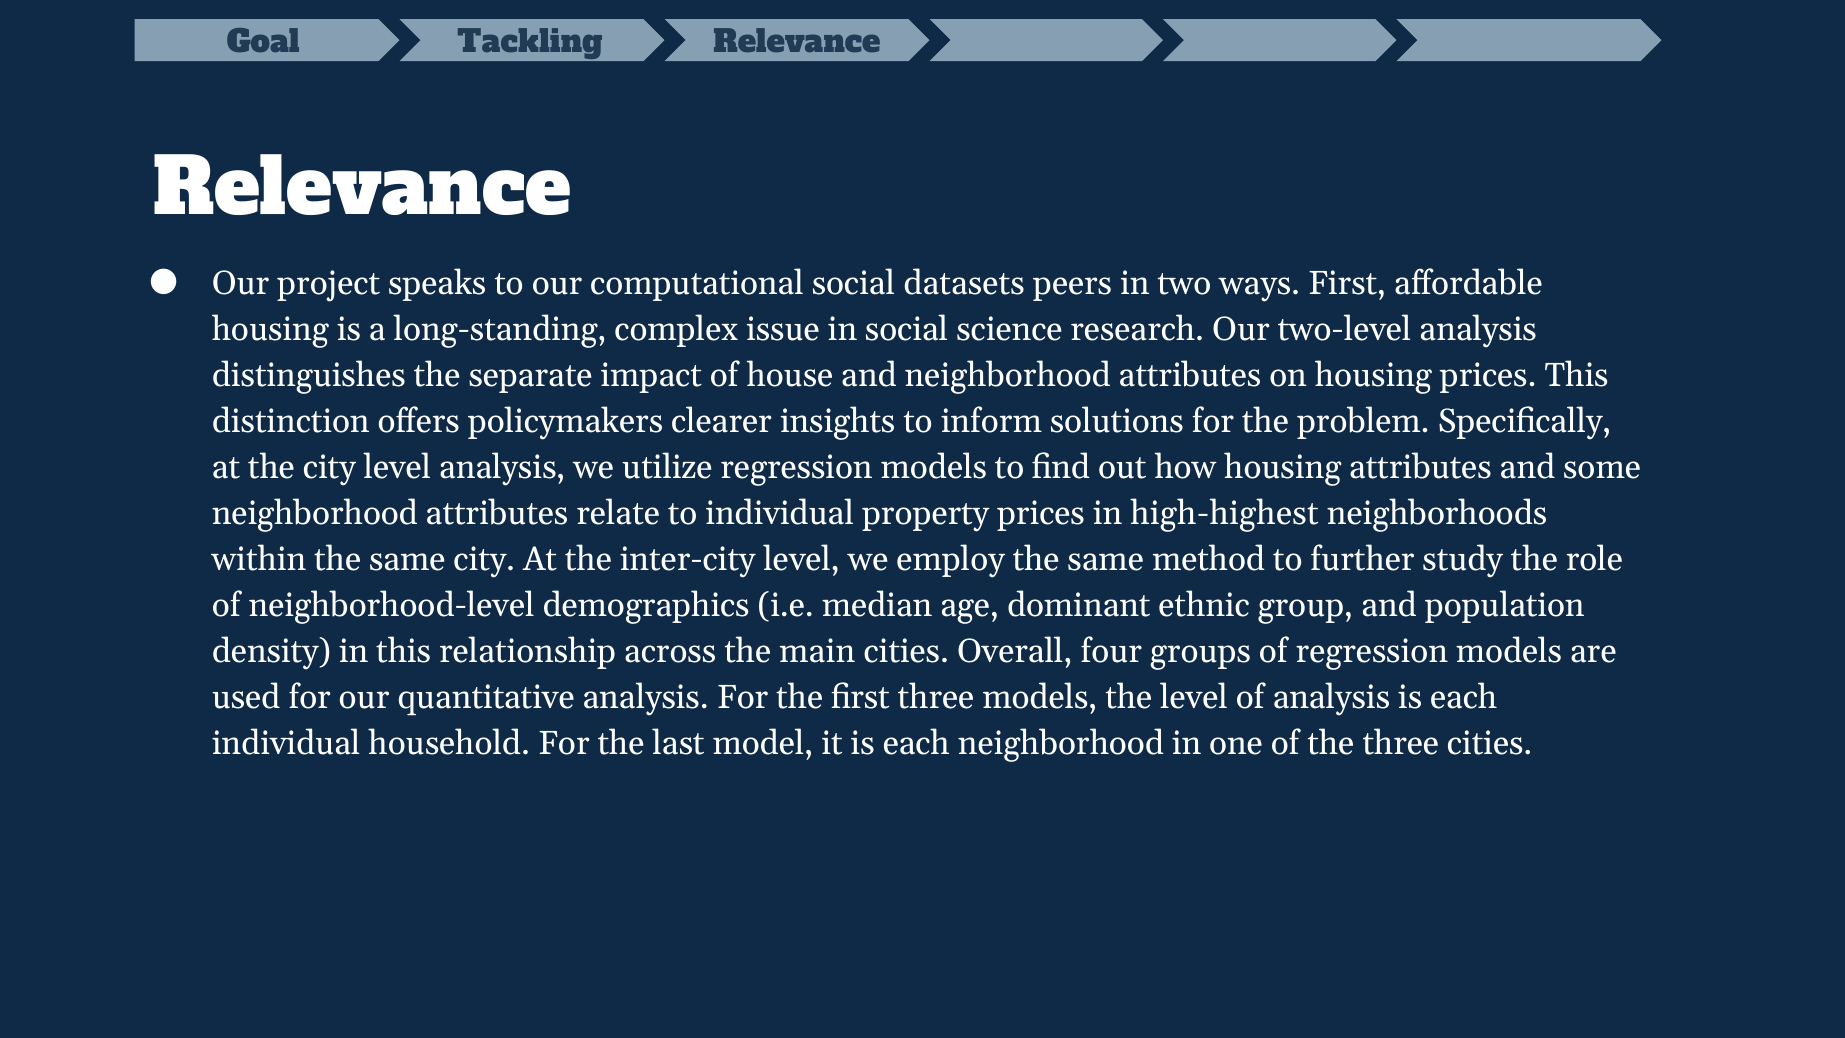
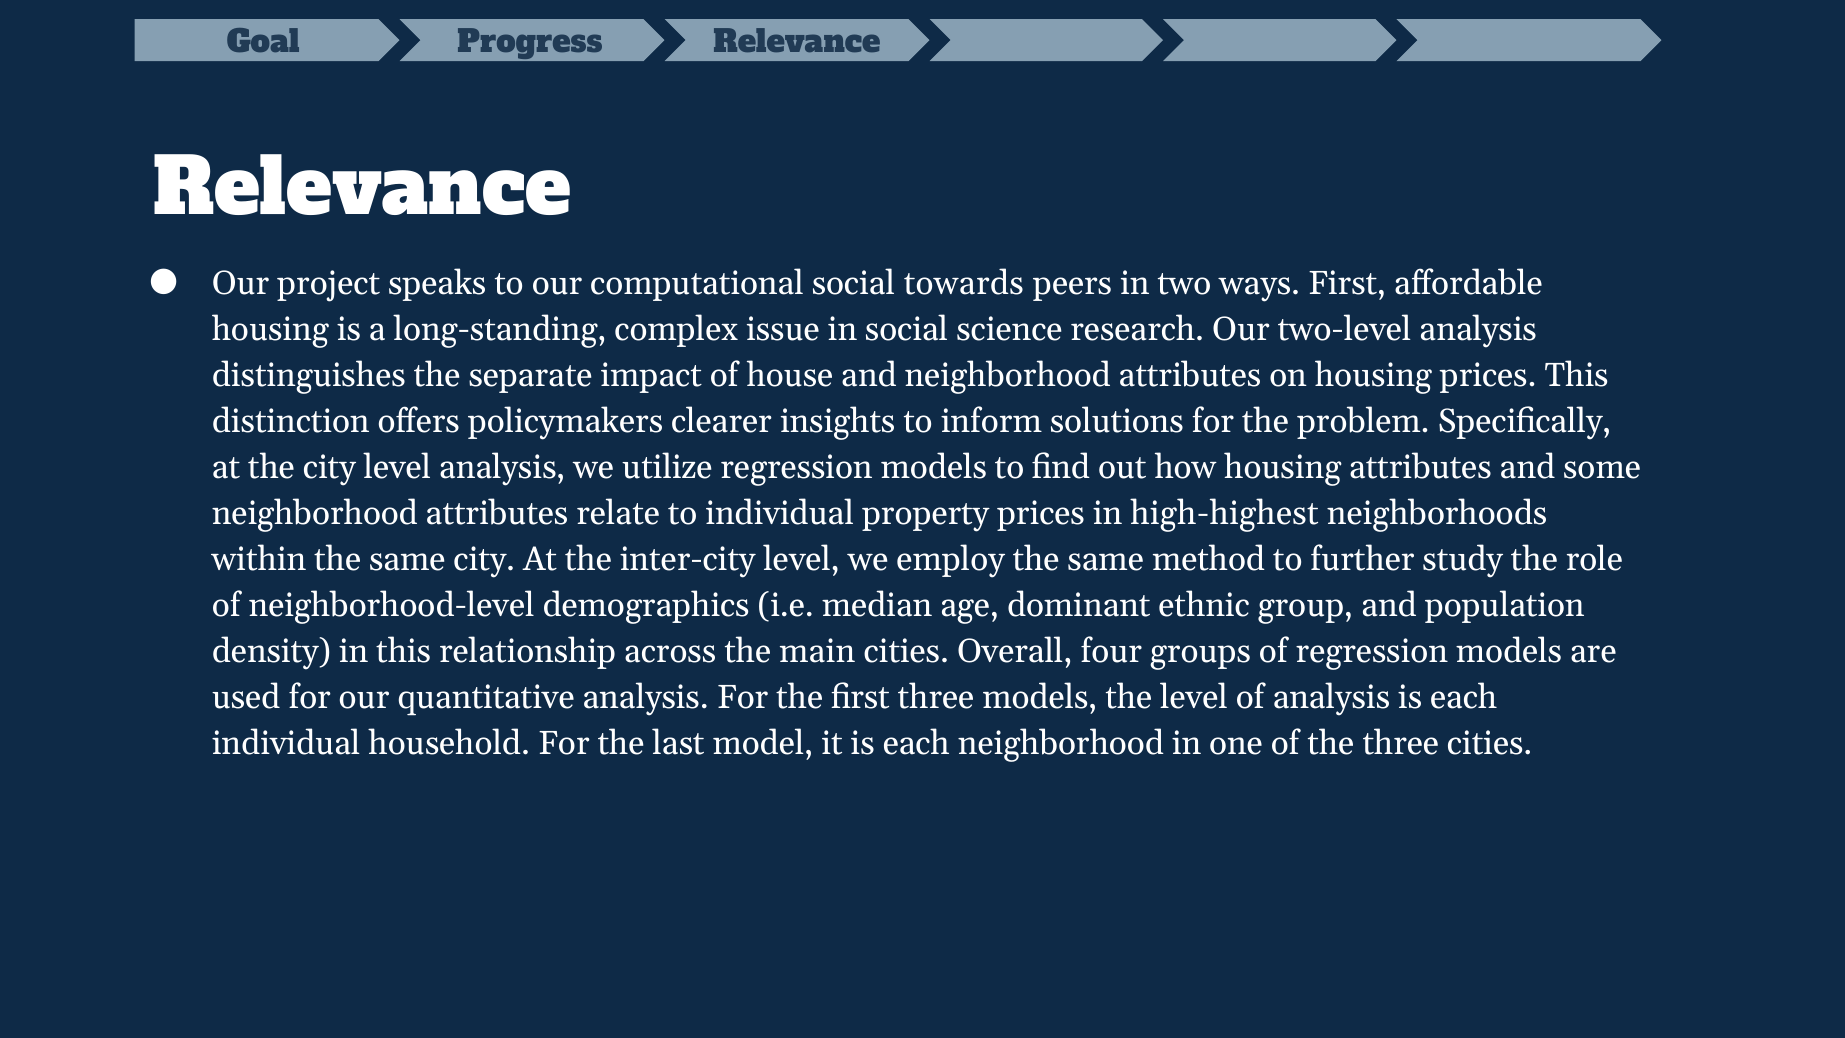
Tackling: Tackling -> Progress
datasets: datasets -> towards
